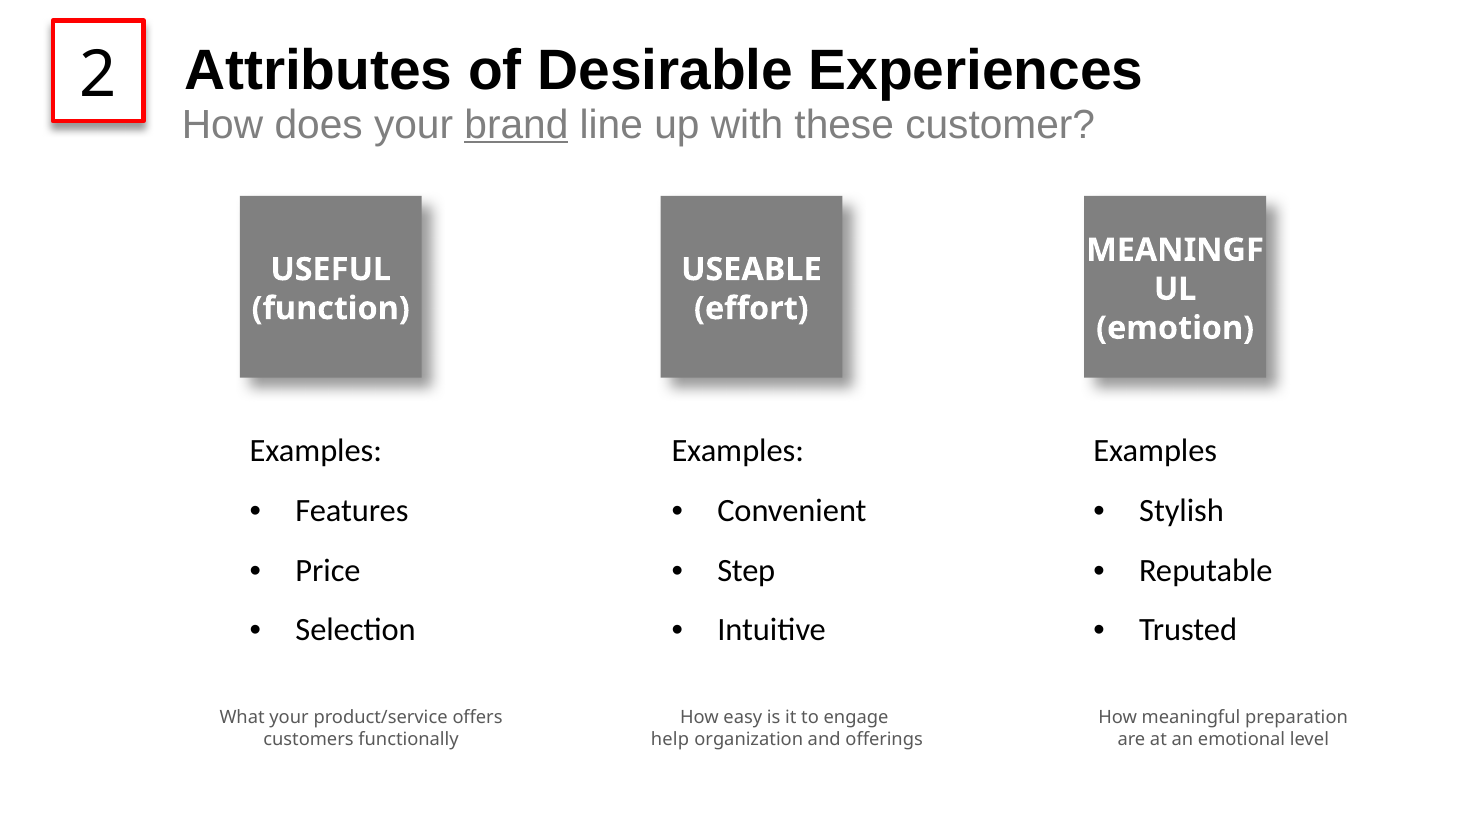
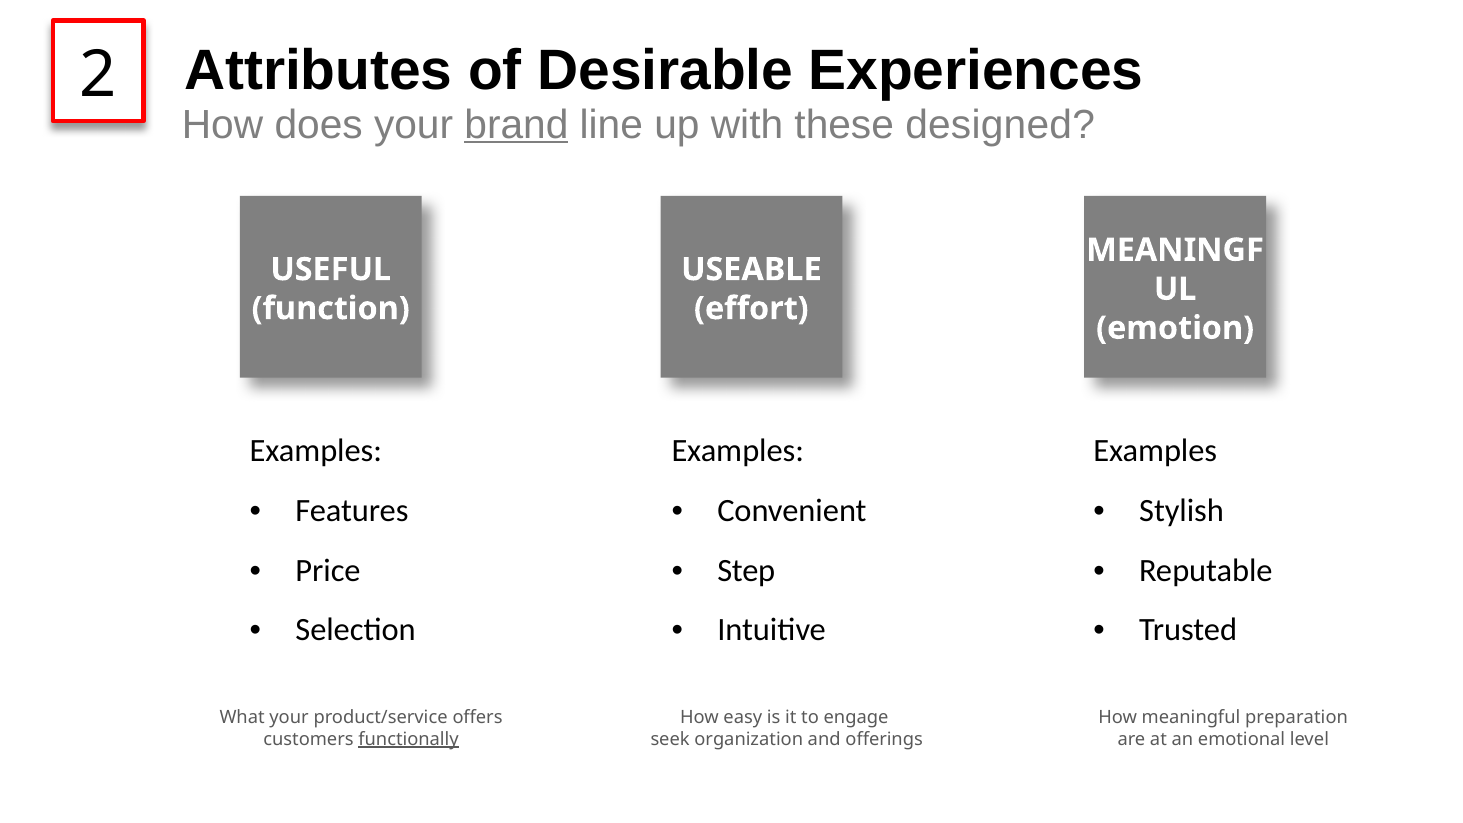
customer: customer -> designed
functionally underline: none -> present
help: help -> seek
